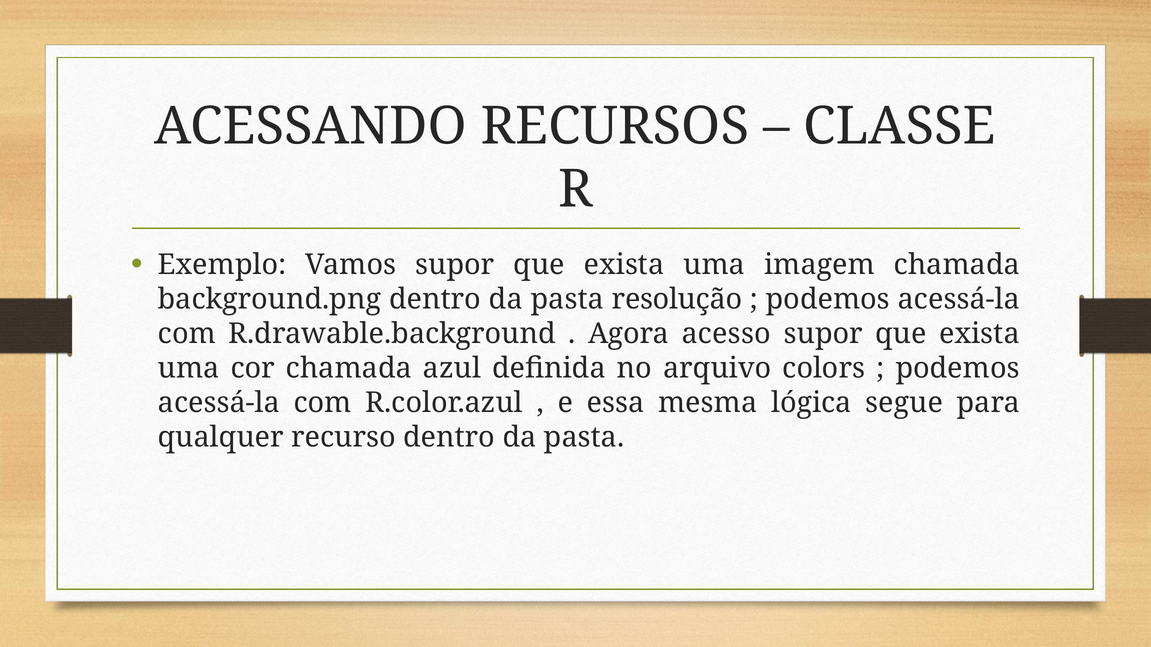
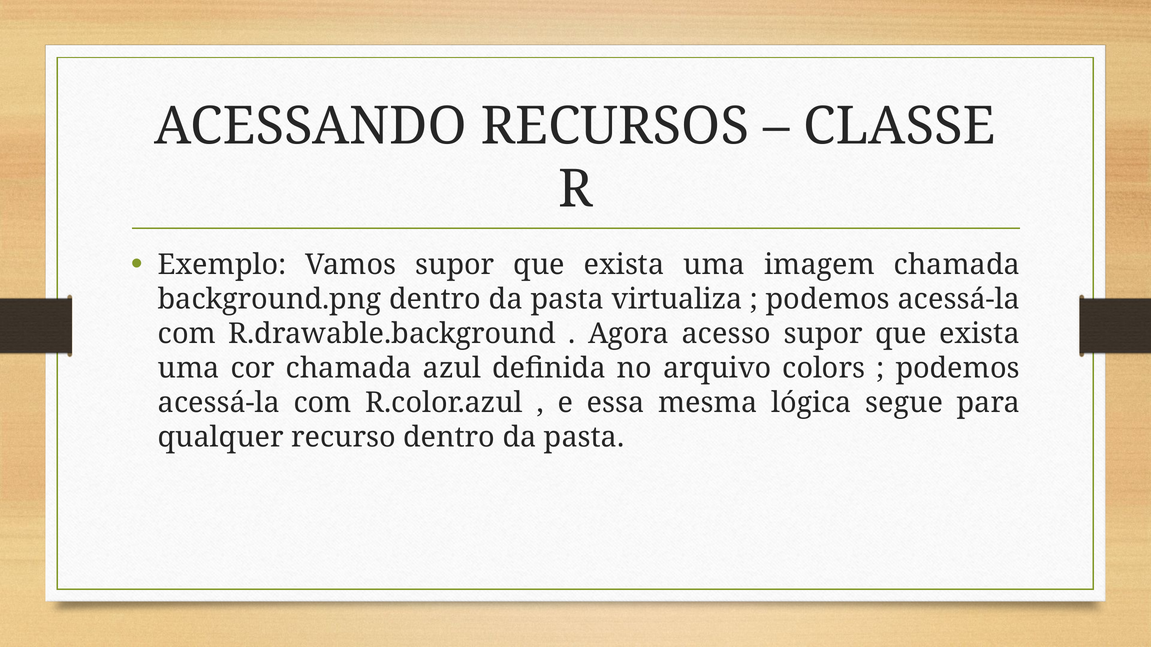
resolução: resolução -> virtualiza
